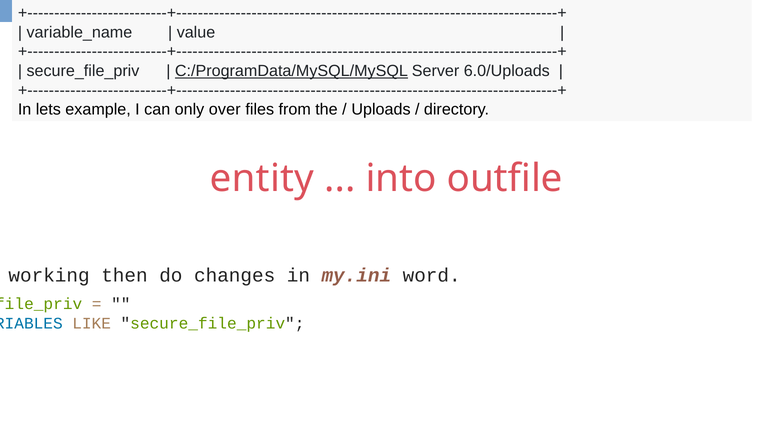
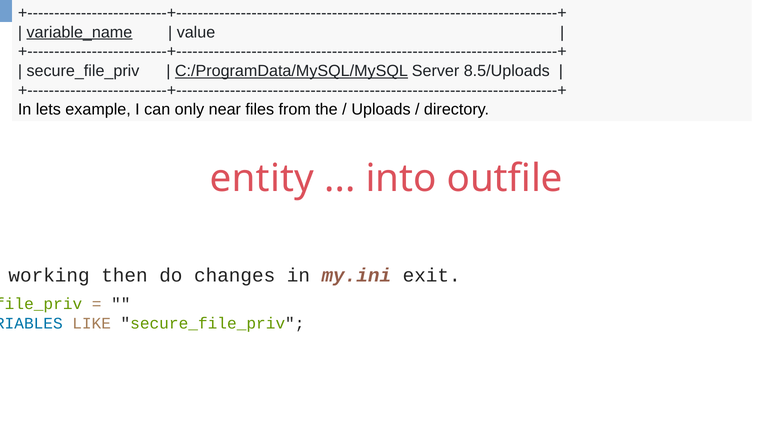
variable_name underline: none -> present
6.0/Uploads: 6.0/Uploads -> 8.5/Uploads
over: over -> near
word: word -> exit
